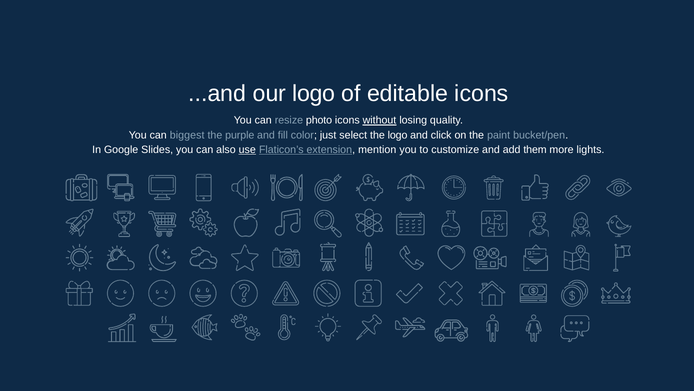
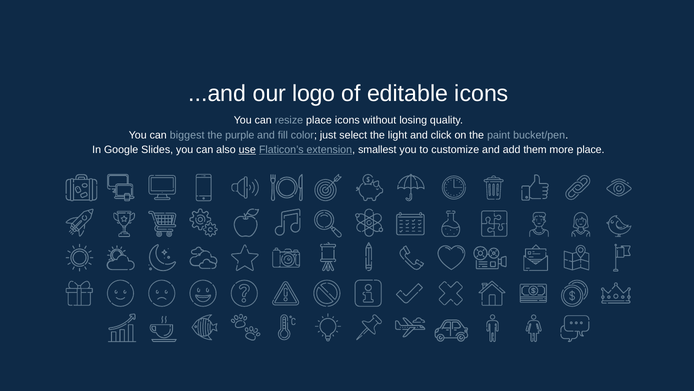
resize photo: photo -> place
without underline: present -> none
the logo: logo -> light
mention: mention -> smallest
more lights: lights -> place
